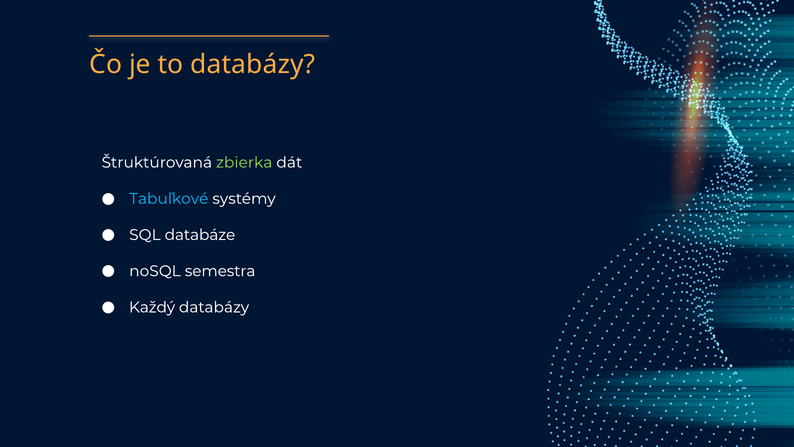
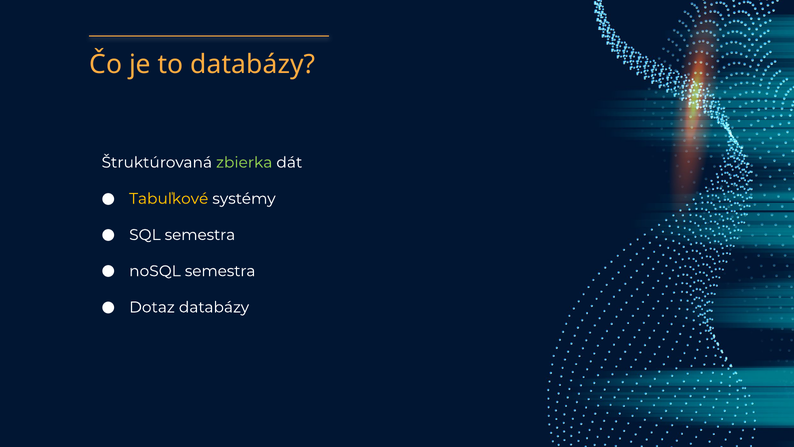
Tabuľkové colour: light blue -> yellow
SQL databáze: databáze -> semestra
Každý: Každý -> Dotaz
